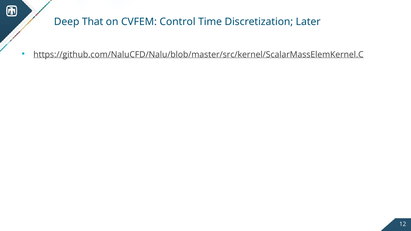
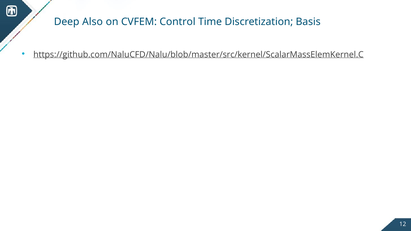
That: That -> Also
Later: Later -> Basis
